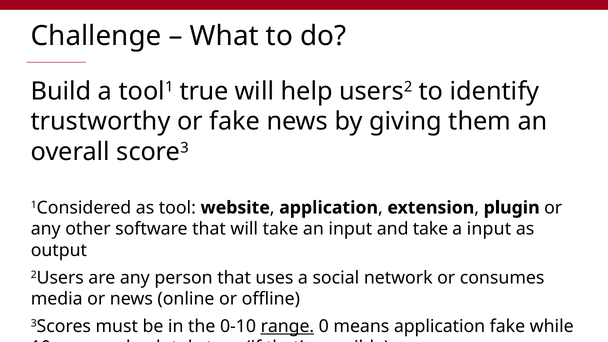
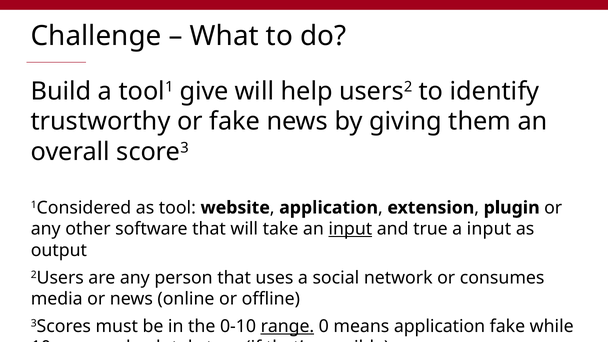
tool1 true: true -> give
input at (350, 229) underline: none -> present
and take: take -> true
